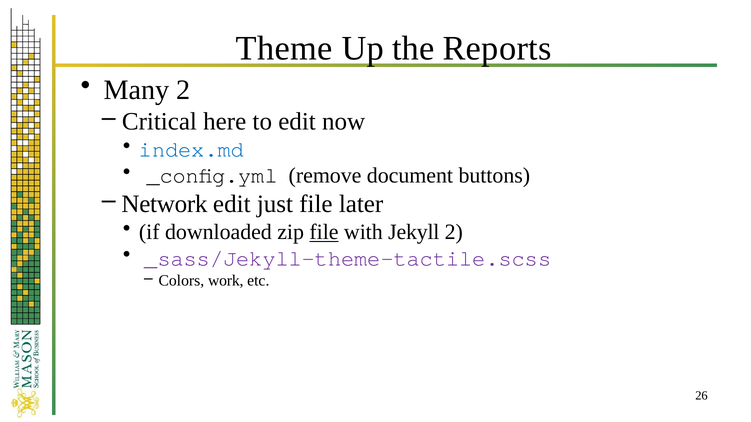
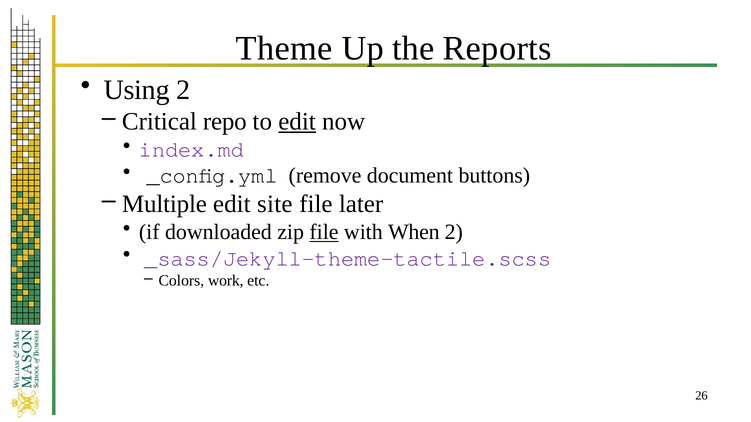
Many: Many -> Using
here: here -> repo
edit at (297, 122) underline: none -> present
index.md colour: blue -> purple
Network: Network -> Multiple
just: just -> site
Jekyll: Jekyll -> When
